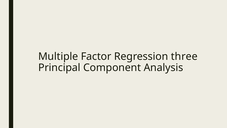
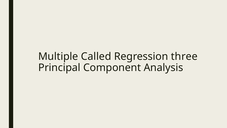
Factor: Factor -> Called
